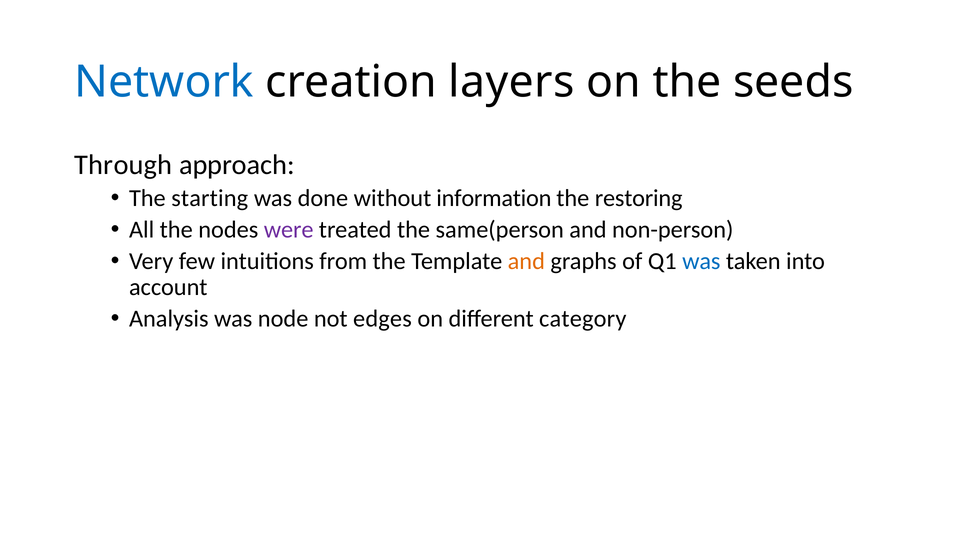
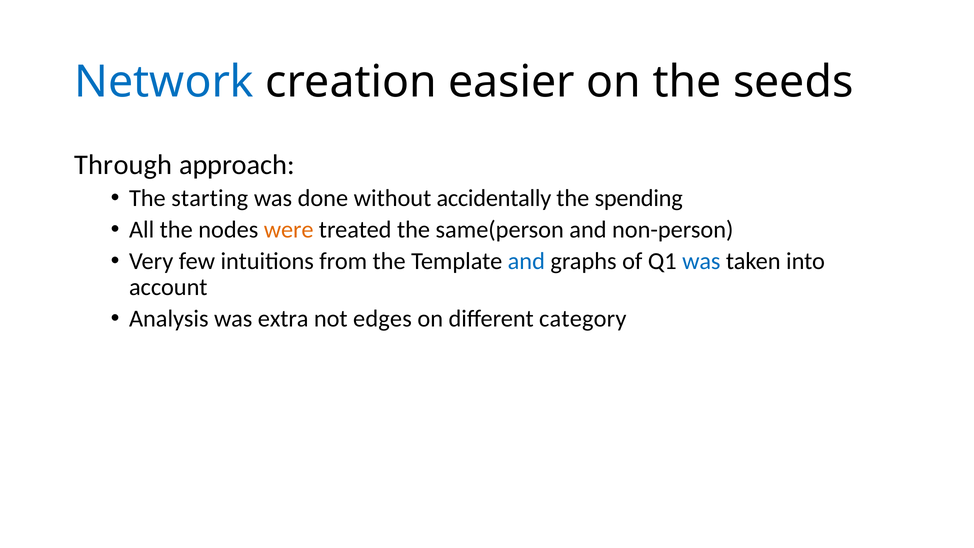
layers: layers -> easier
information: information -> accidentally
restoring: restoring -> spending
were colour: purple -> orange
and at (526, 261) colour: orange -> blue
node: node -> extra
